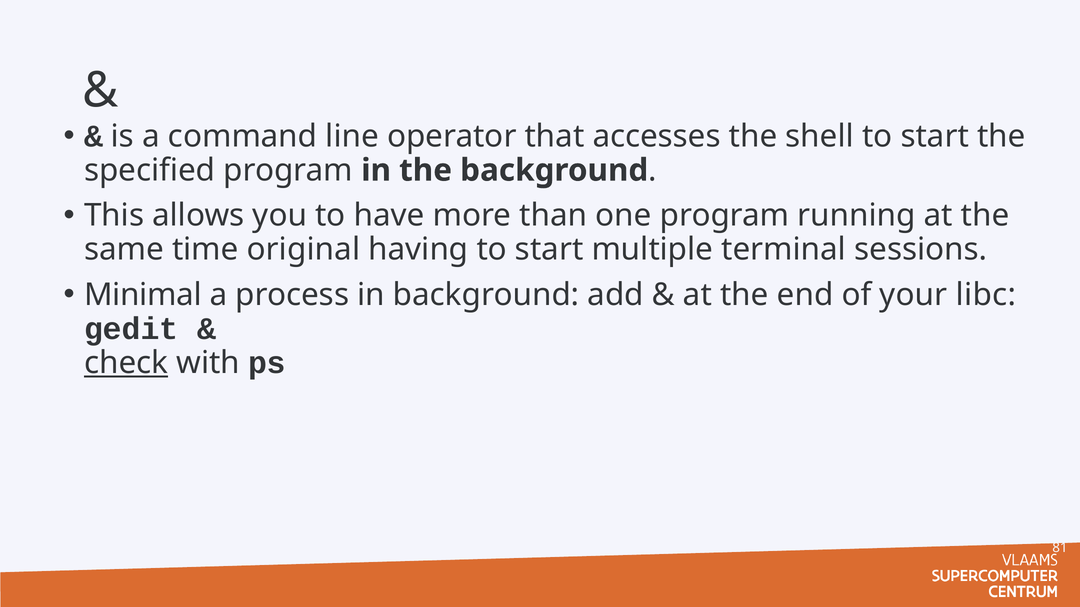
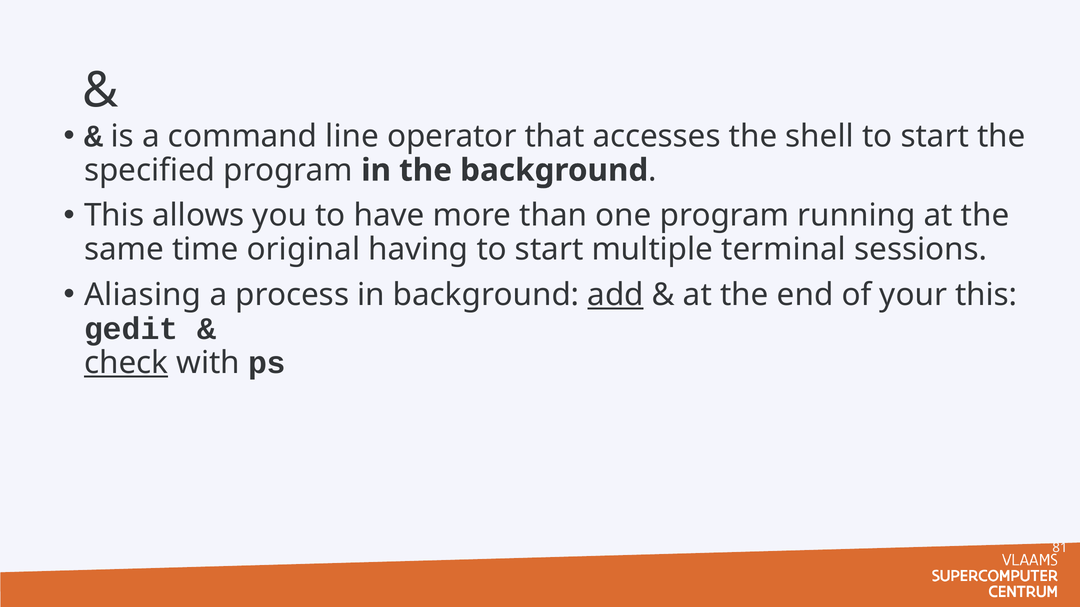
Minimal: Minimal -> Aliasing
add underline: none -> present
your libc: libc -> this
